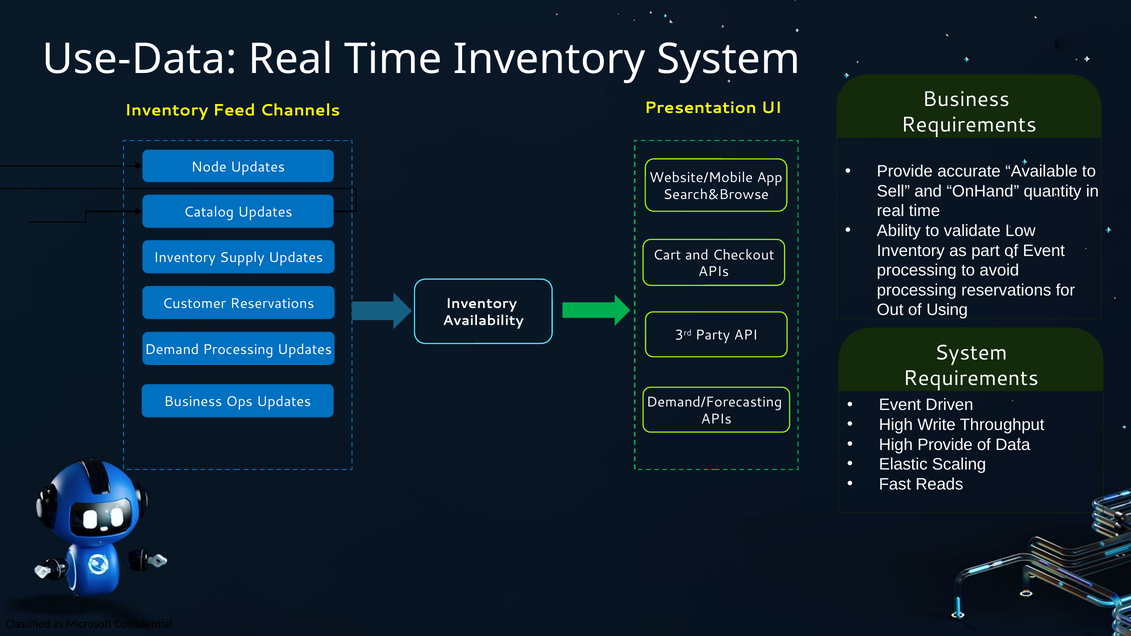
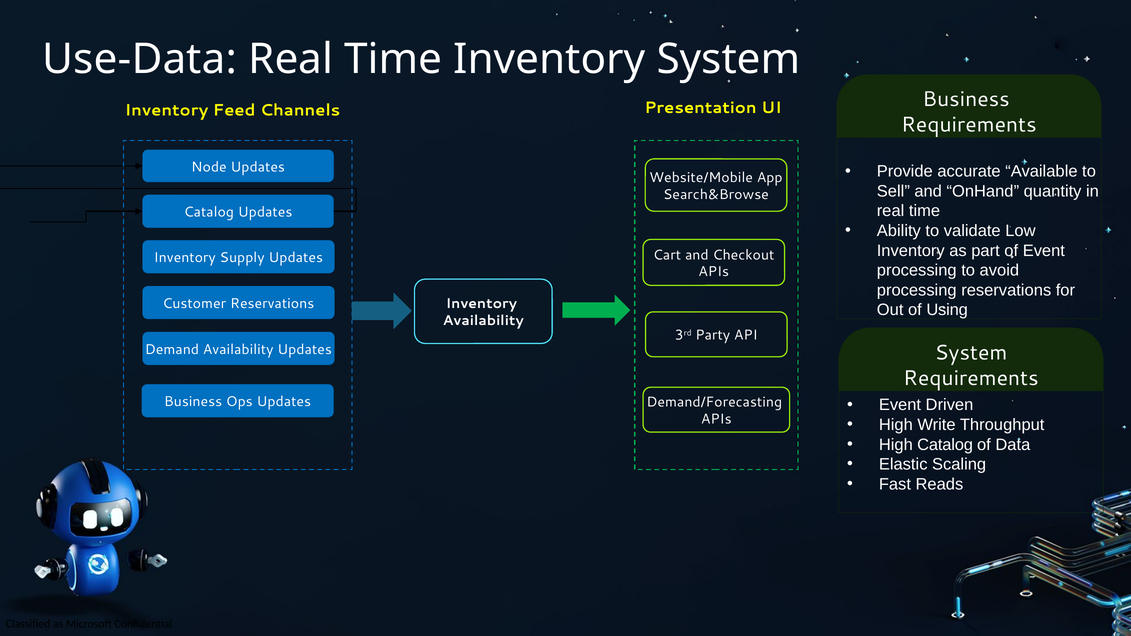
Demand Processing: Processing -> Availability
High Provide: Provide -> Catalog
